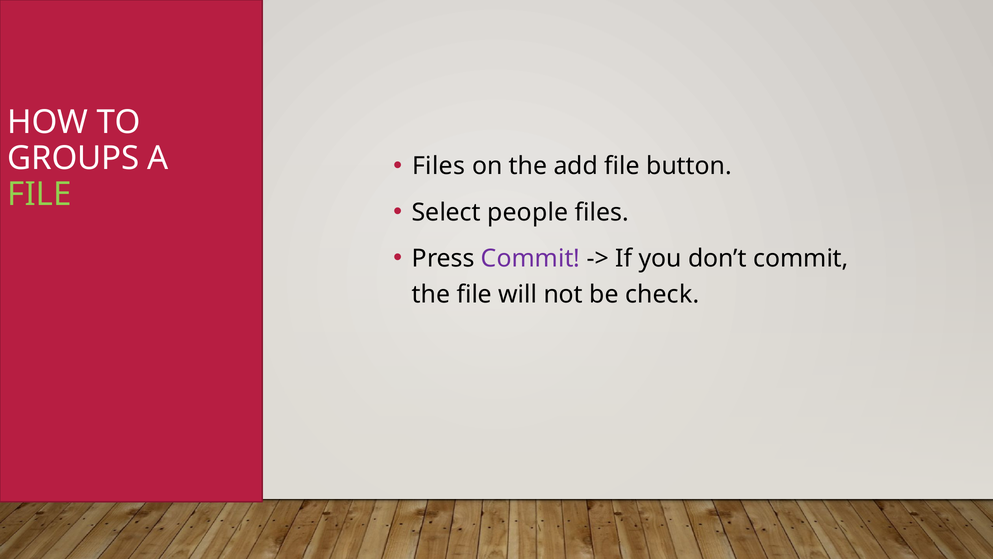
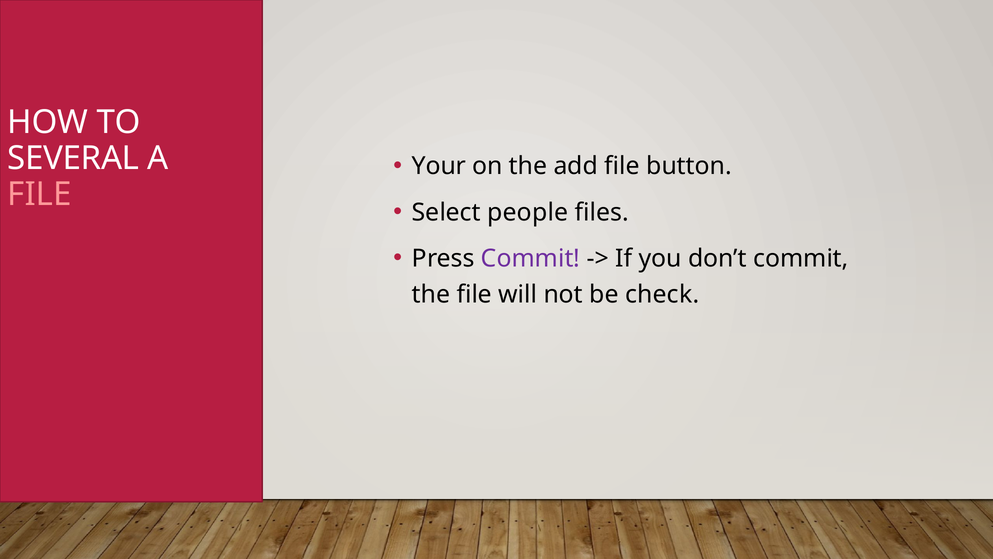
GROUPS: GROUPS -> SEVERAL
Files at (439, 166): Files -> Your
FILE at (39, 194) colour: light green -> pink
